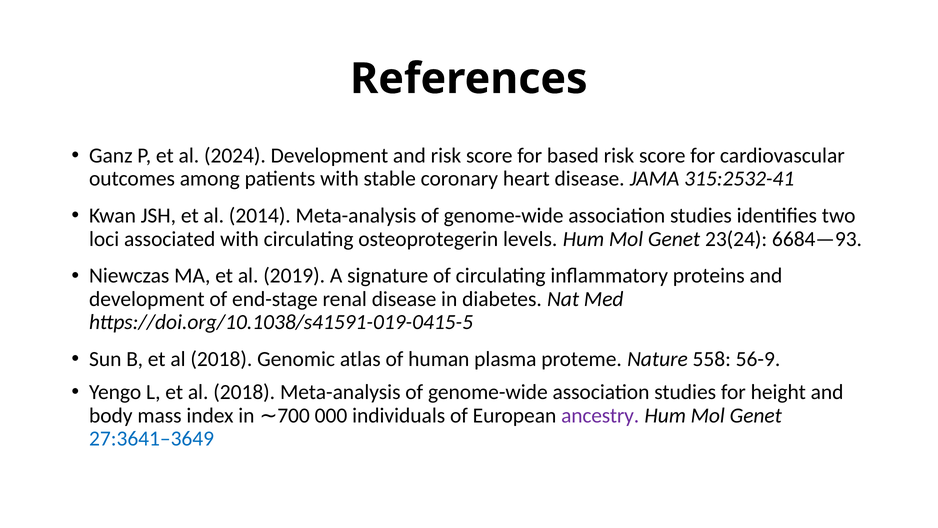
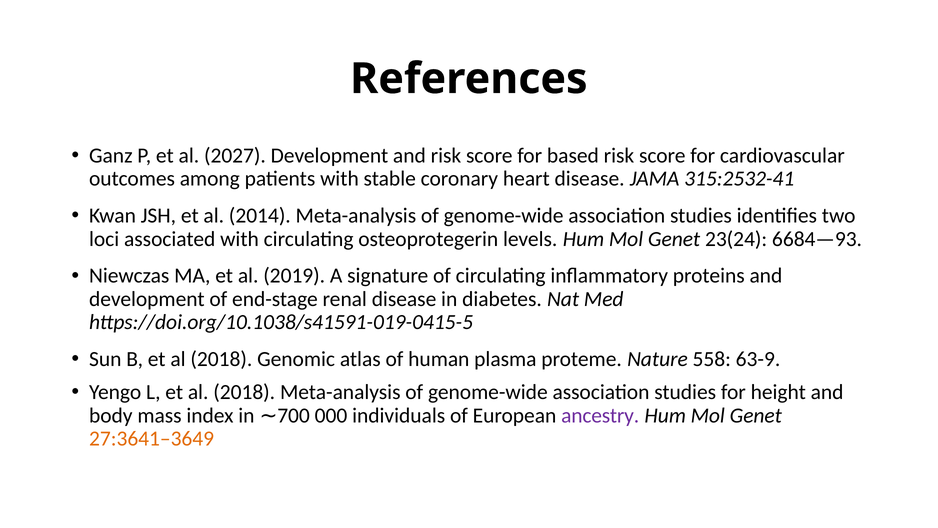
2024: 2024 -> 2027
56-9: 56-9 -> 63-9
27:3641–3649 colour: blue -> orange
